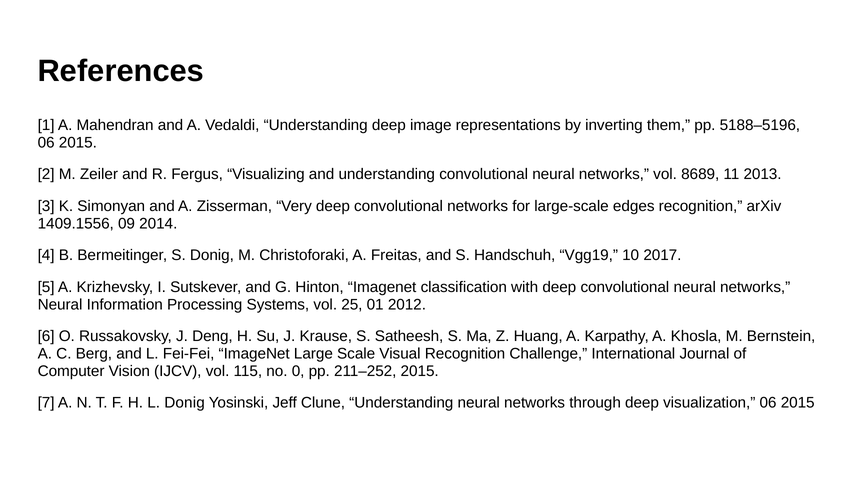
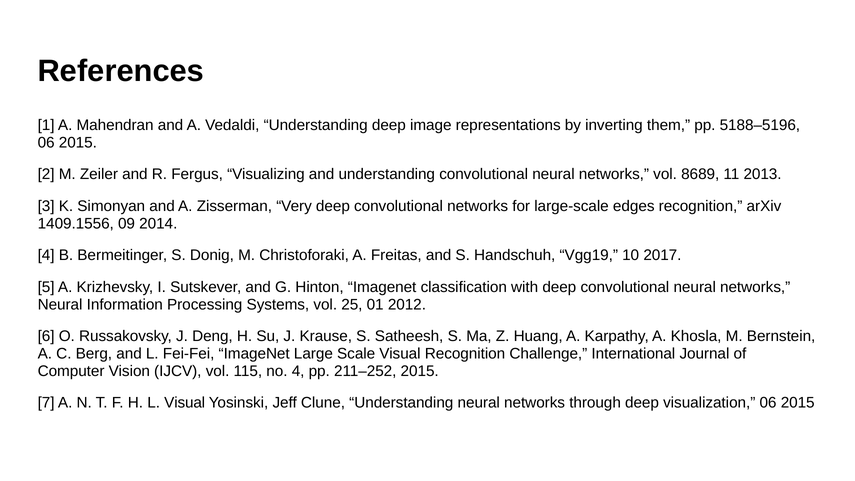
no 0: 0 -> 4
L Donig: Donig -> Visual
